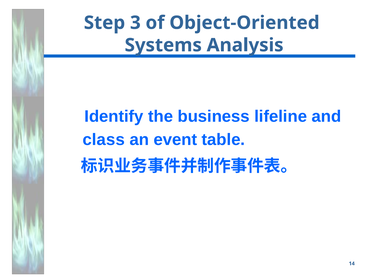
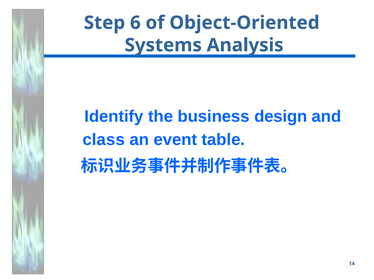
3: 3 -> 6
lifeline: lifeline -> design
